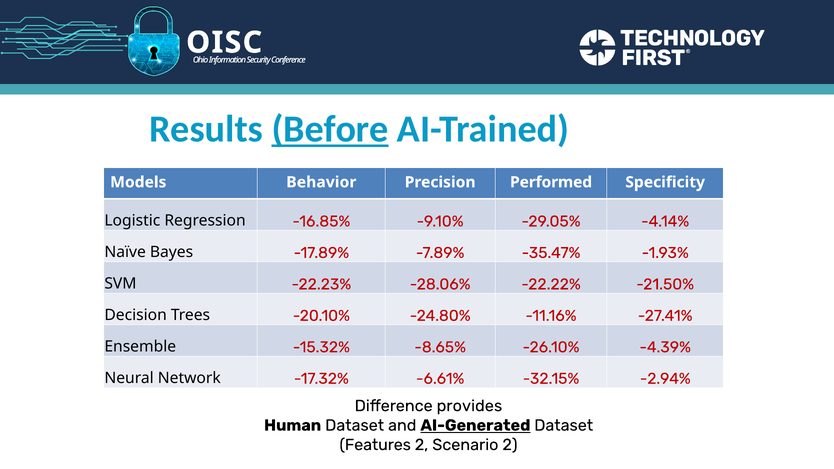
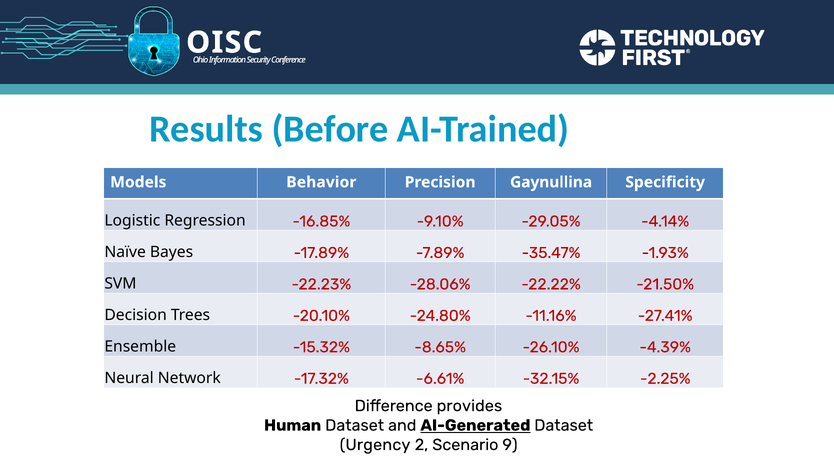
Before underline: present -> none
Performed: Performed -> Gaynullina
-2.94%: -2.94% -> -2.25%
Features: Features -> Urgency
Scenario 2: 2 -> 9
